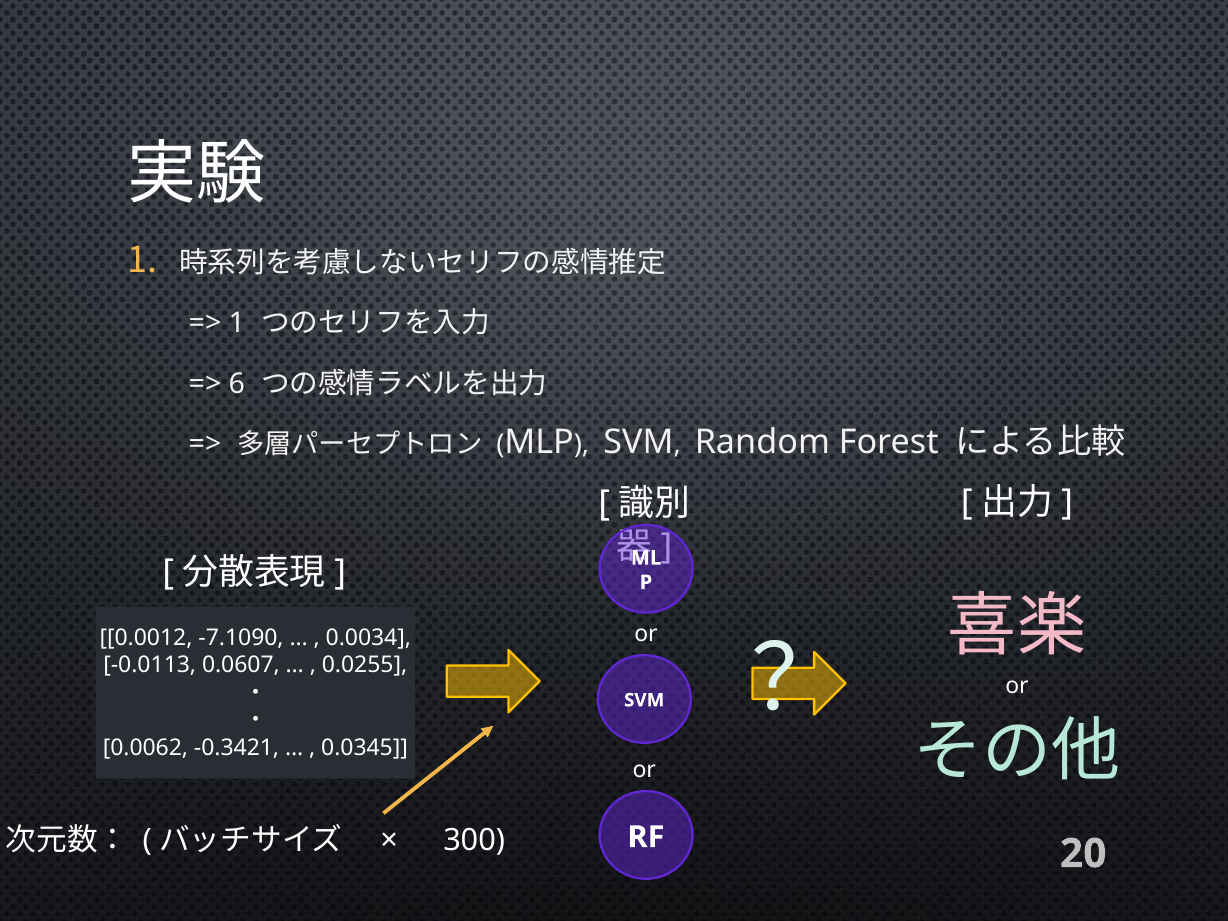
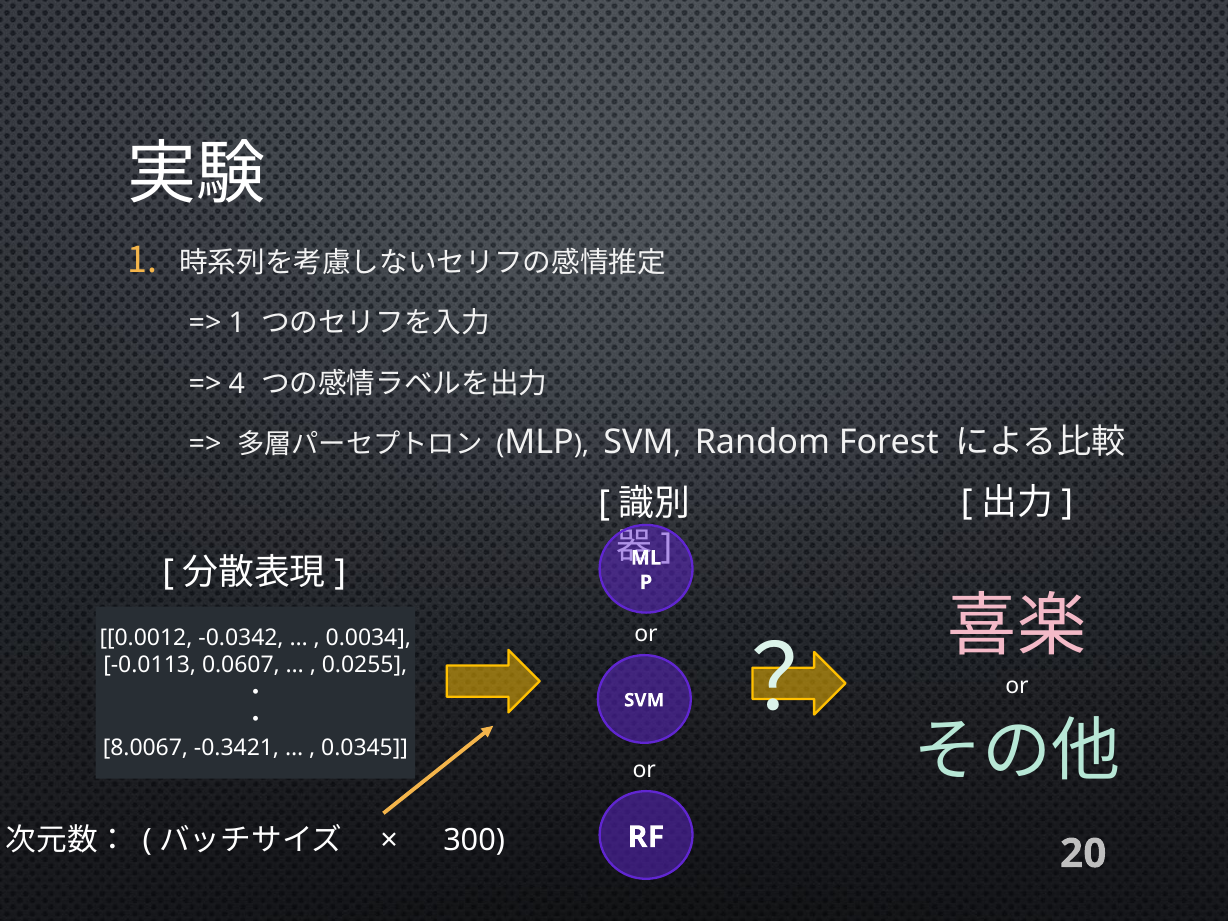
6: 6 -> 4
-7.1090: -7.1090 -> -0.0342
0.0062: 0.0062 -> 8.0067
